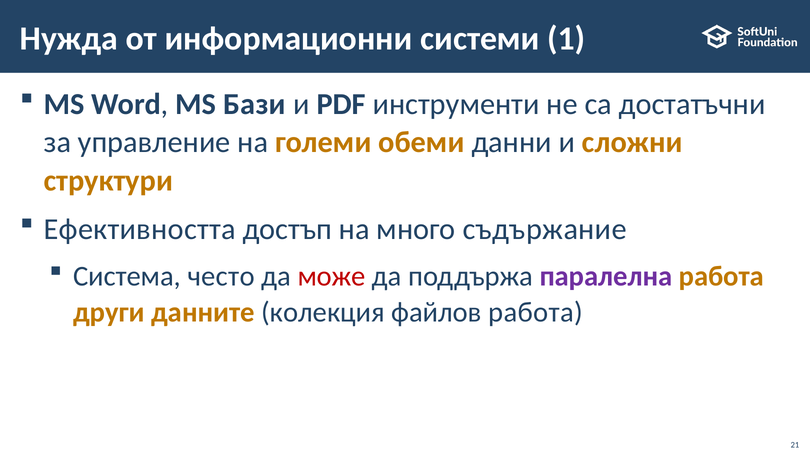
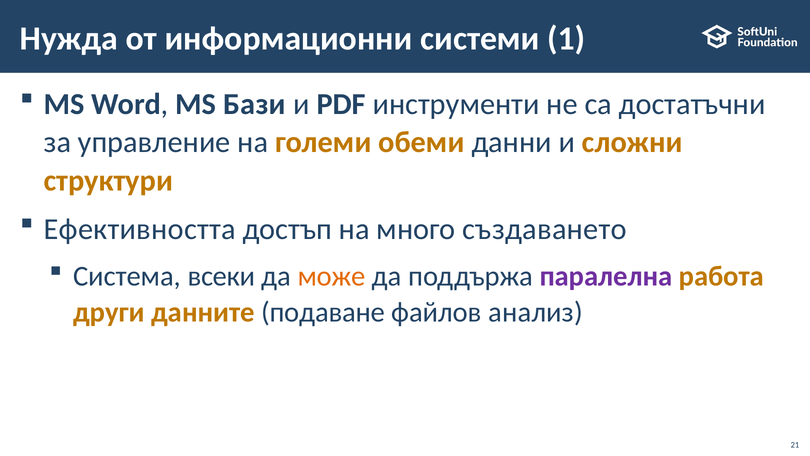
съдържание: съдържание -> създаването
често: често -> всеки
може colour: red -> orange
колекция: колекция -> подаване
файлов работа: работа -> анализ
